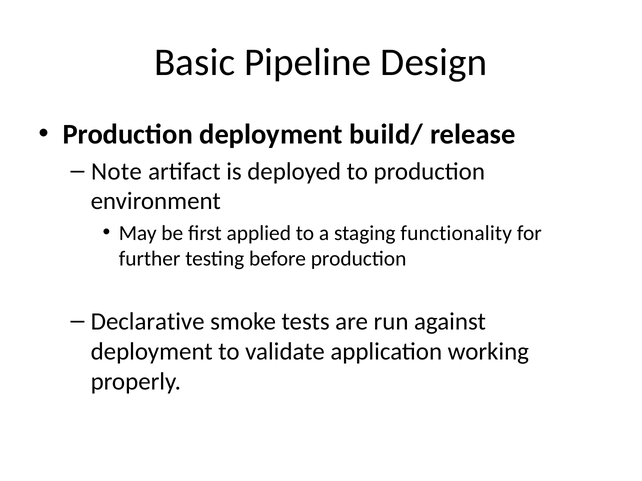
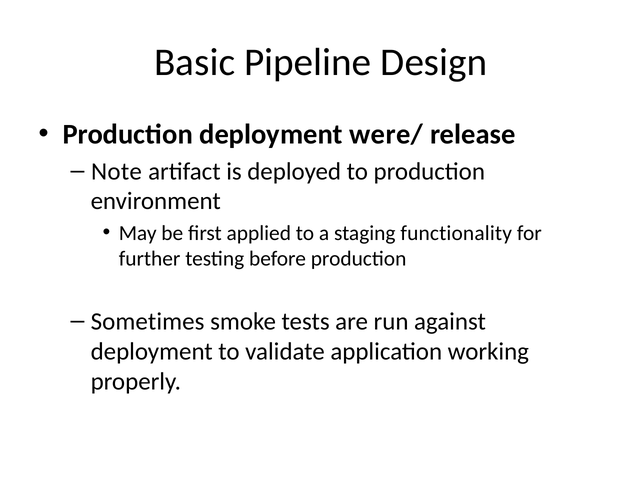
build/: build/ -> were/
Declarative: Declarative -> Sometimes
